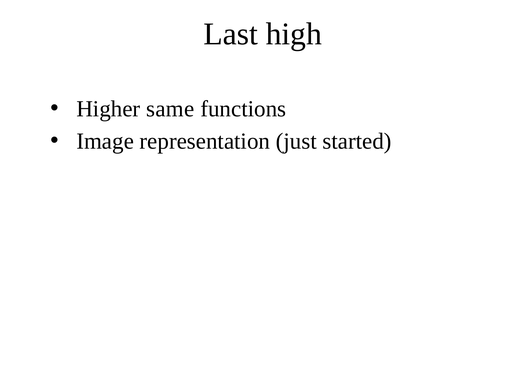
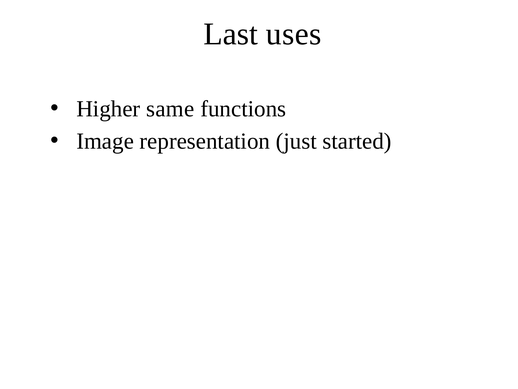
high: high -> uses
